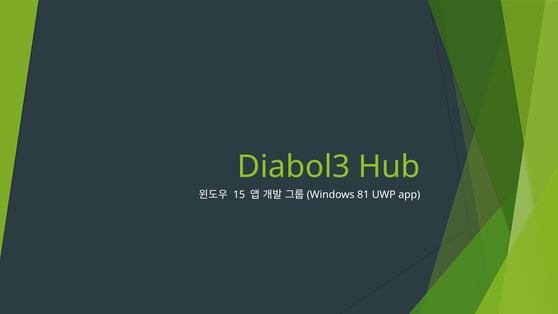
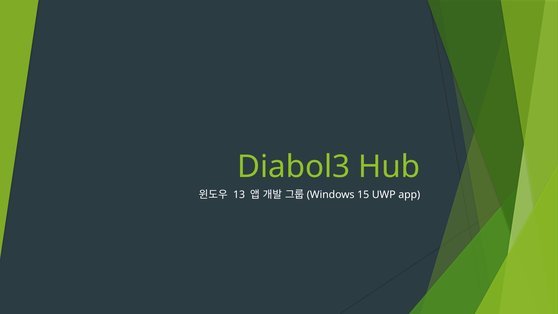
15: 15 -> 13
81: 81 -> 15
